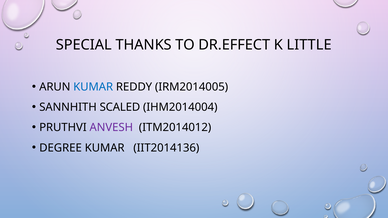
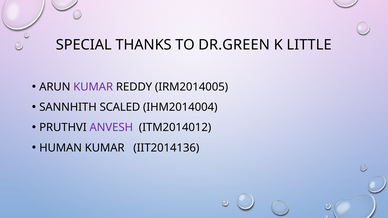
DR.EFFECT: DR.EFFECT -> DR.GREEN
KUMAR at (93, 87) colour: blue -> purple
DEGREE: DEGREE -> HUMAN
